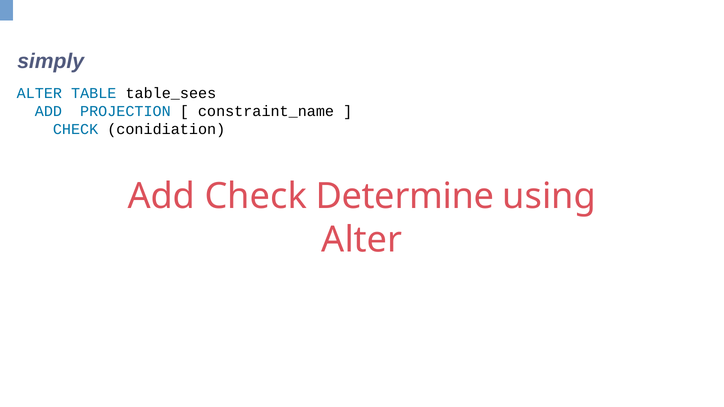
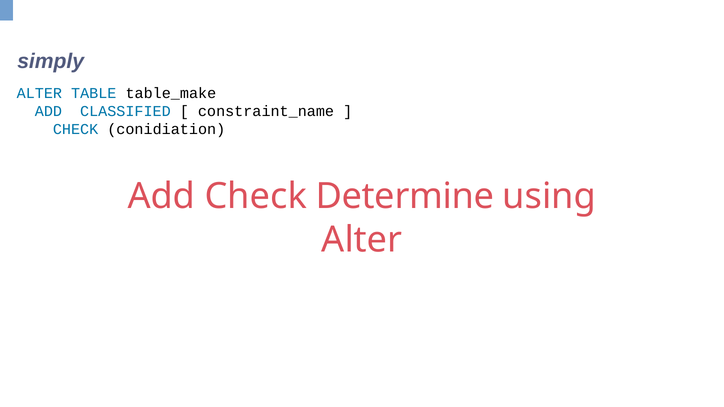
table_sees: table_sees -> table_make
PROJECTION: PROJECTION -> CLASSIFIED
